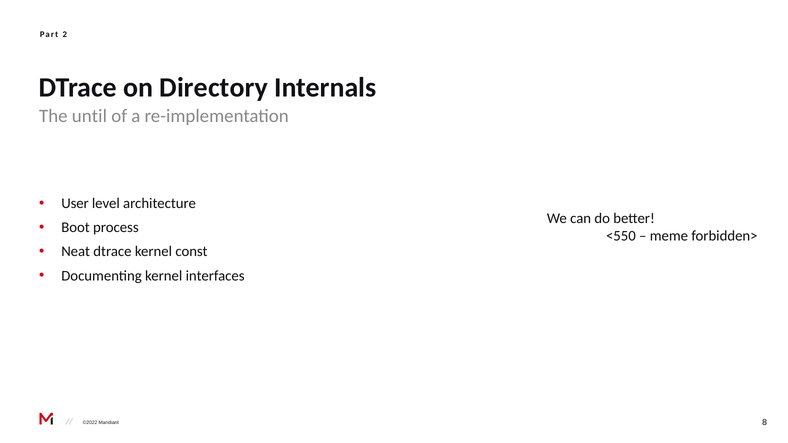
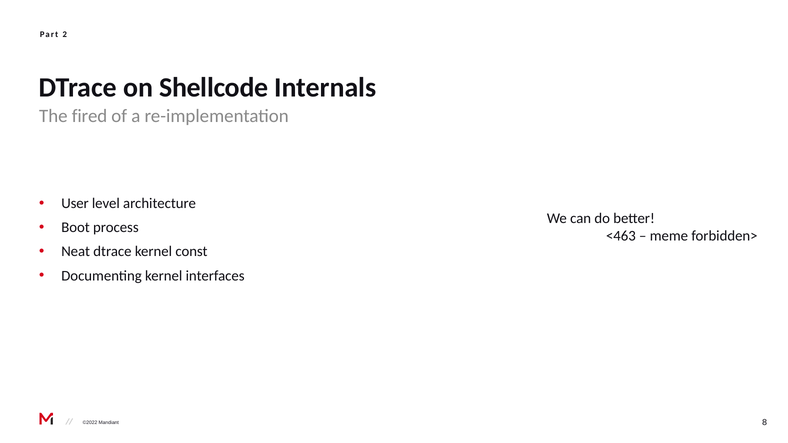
Directory: Directory -> Shellcode
until: until -> fired
<550: <550 -> <463
